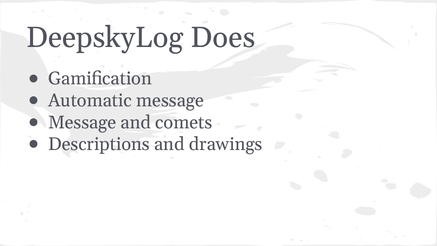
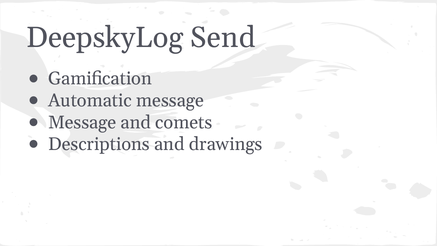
Does: Does -> Send
